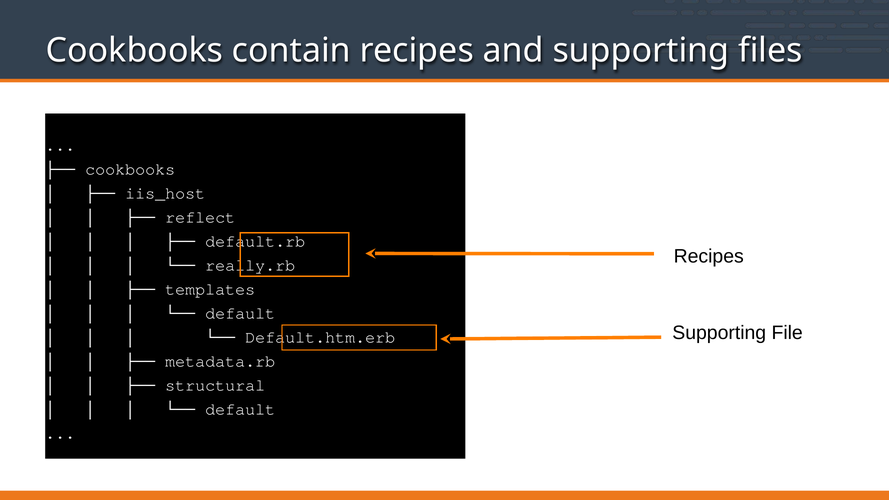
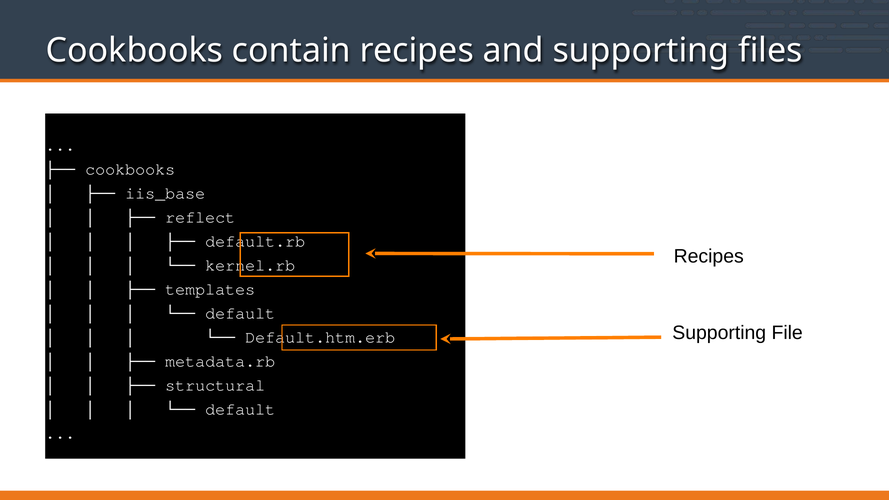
iis_host: iis_host -> iis_base
really.rb: really.rb -> kernel.rb
